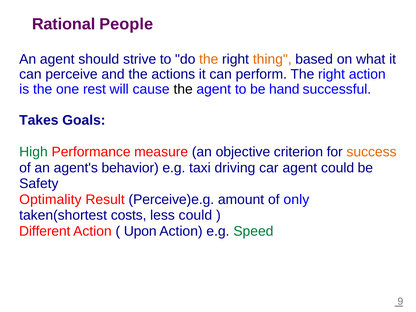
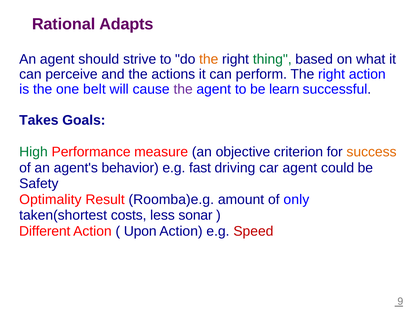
People: People -> Adapts
thing colour: orange -> green
rest: rest -> belt
the at (183, 89) colour: black -> purple
hand: hand -> learn
taxi: taxi -> fast
Perceive)e.g: Perceive)e.g -> Roomba)e.g
less could: could -> sonar
Speed colour: green -> red
